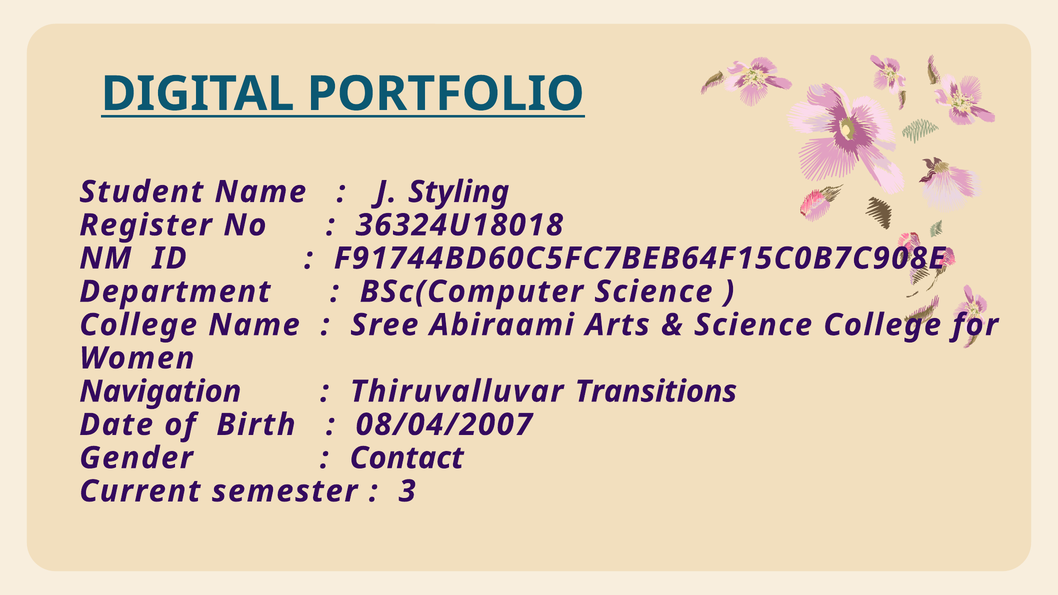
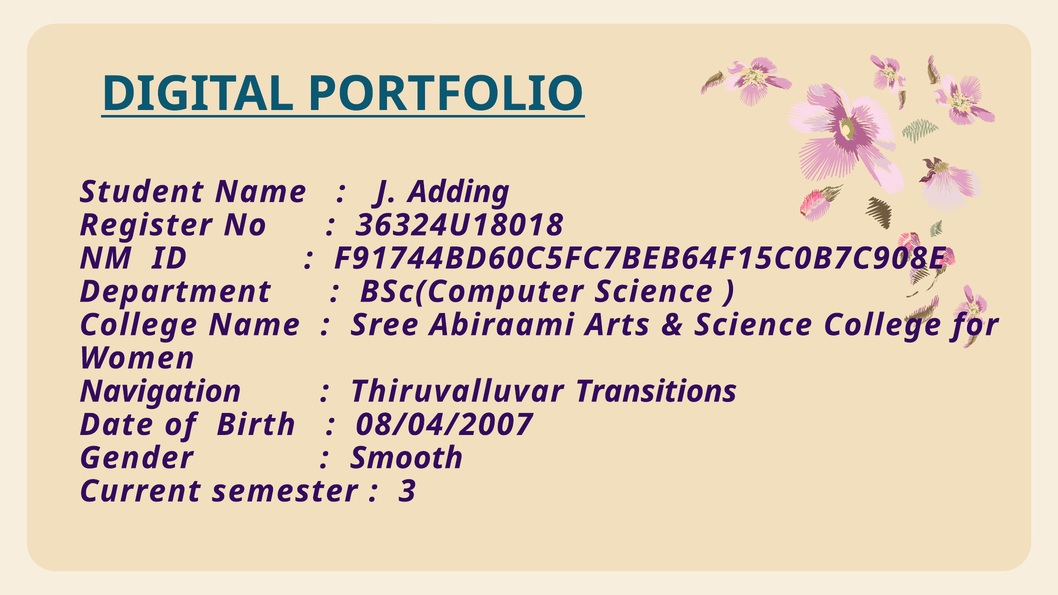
Styling: Styling -> Adding
Contact: Contact -> Smooth
